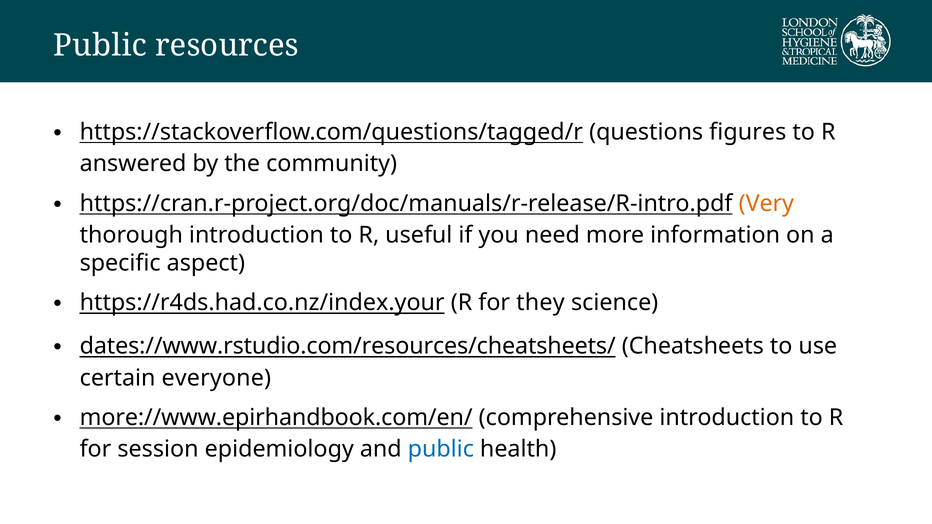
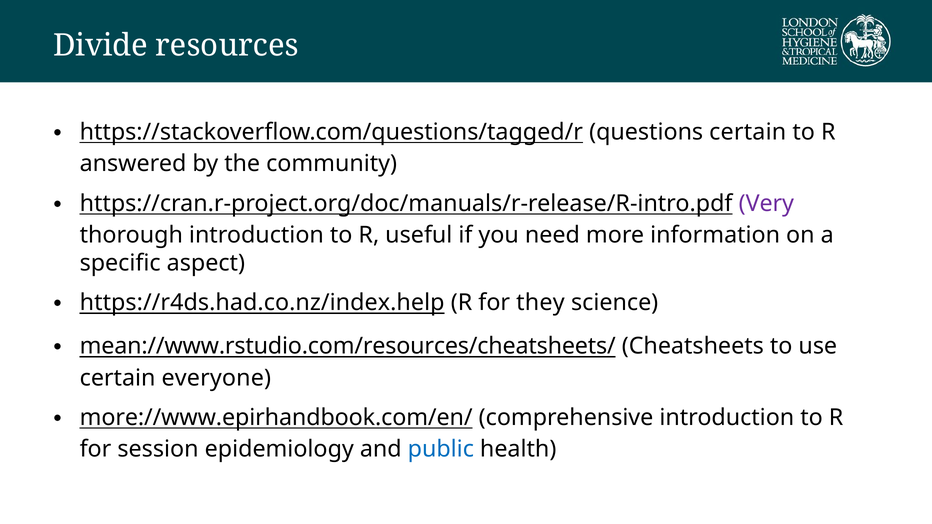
Public at (100, 46): Public -> Divide
questions figures: figures -> certain
Very colour: orange -> purple
https://r4ds.had.co.nz/index.your: https://r4ds.had.co.nz/index.your -> https://r4ds.had.co.nz/index.help
dates://www.rstudio.com/resources/cheatsheets/: dates://www.rstudio.com/resources/cheatsheets/ -> mean://www.rstudio.com/resources/cheatsheets/
